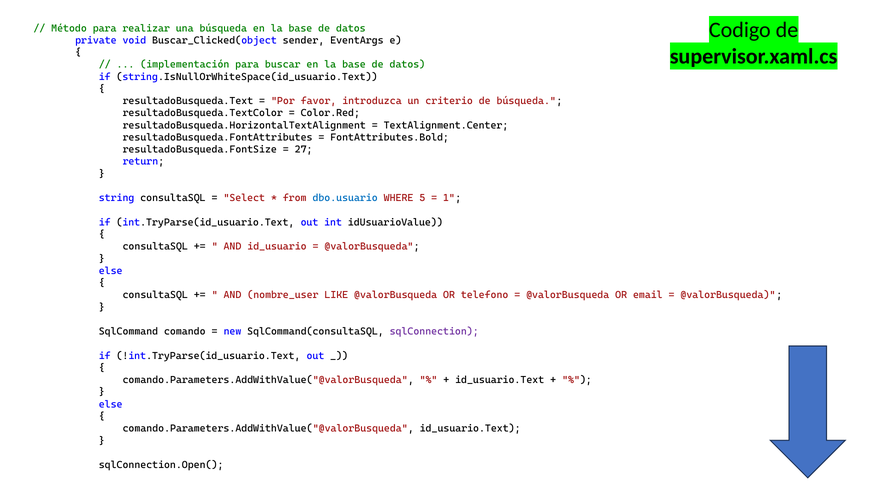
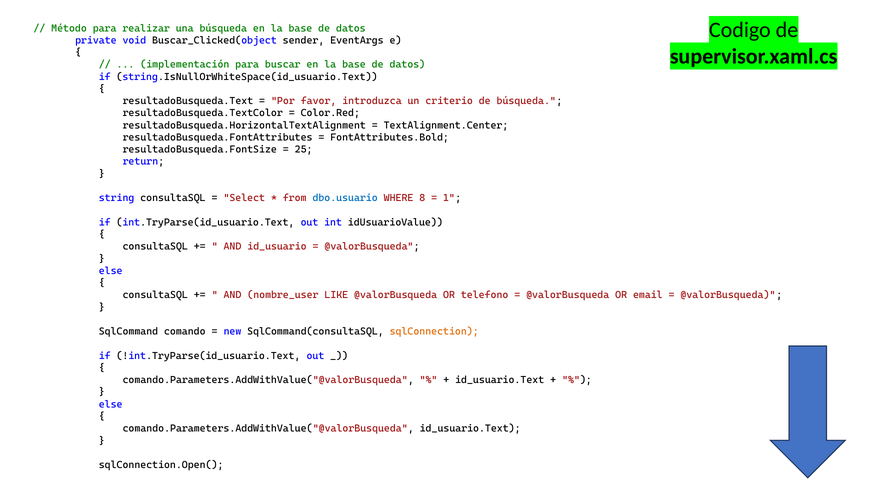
27: 27 -> 25
5: 5 -> 8
sqlConnection colour: purple -> orange
